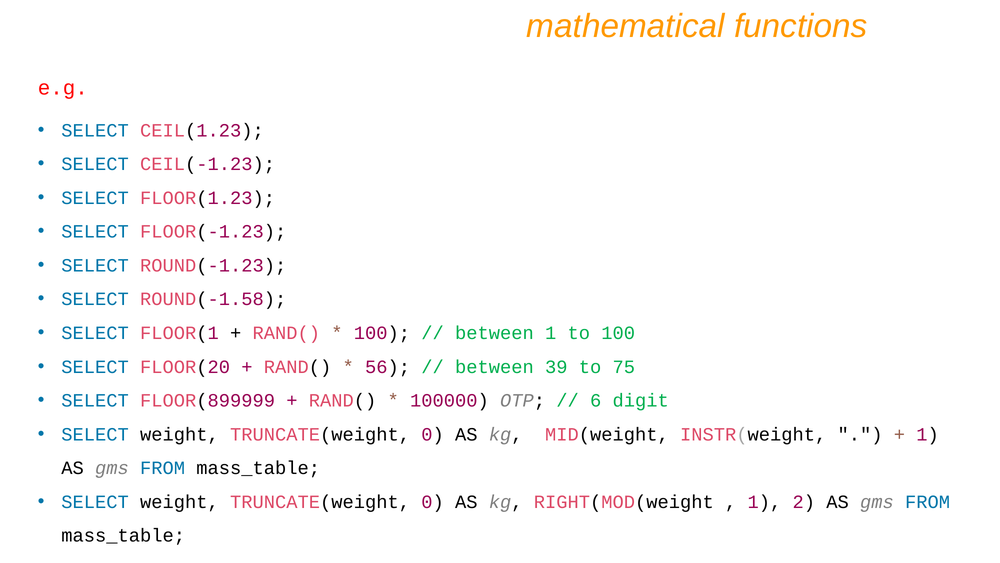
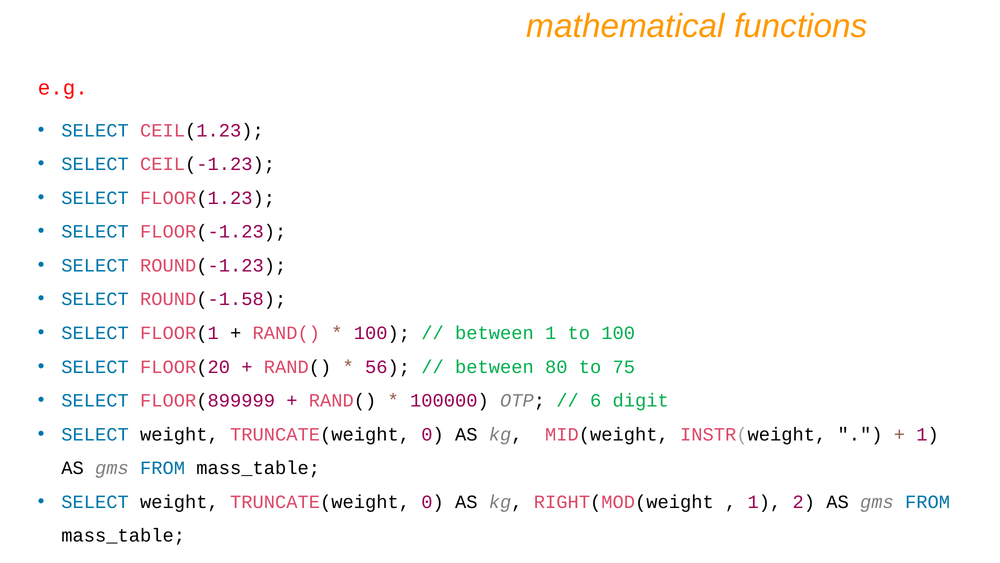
39: 39 -> 80
